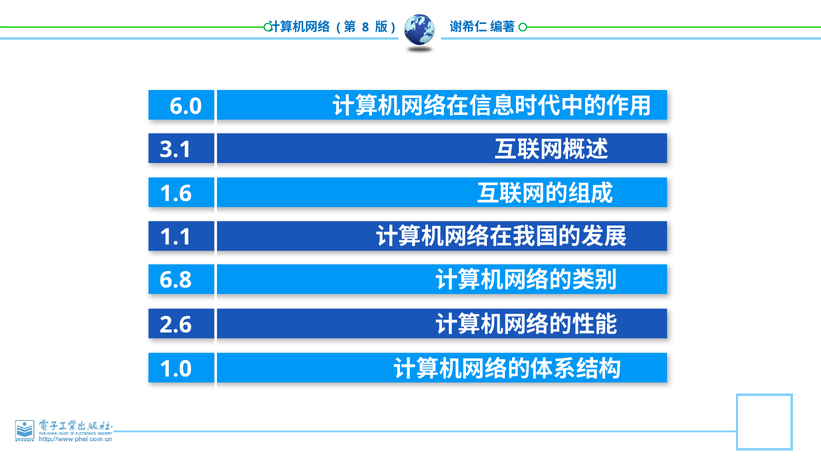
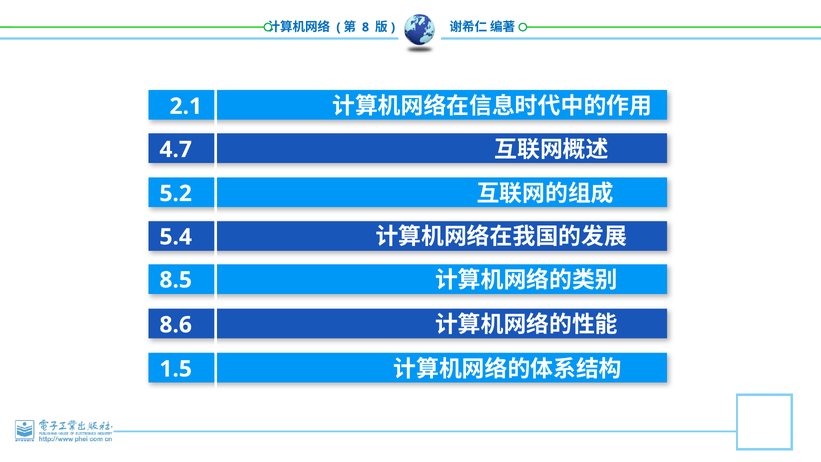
6.0: 6.0 -> 2.1
3.1: 3.1 -> 4.7
1.6: 1.6 -> 5.2
1.1: 1.1 -> 5.4
6.8: 6.8 -> 8.5
2.6: 2.6 -> 8.6
1.0: 1.0 -> 1.5
